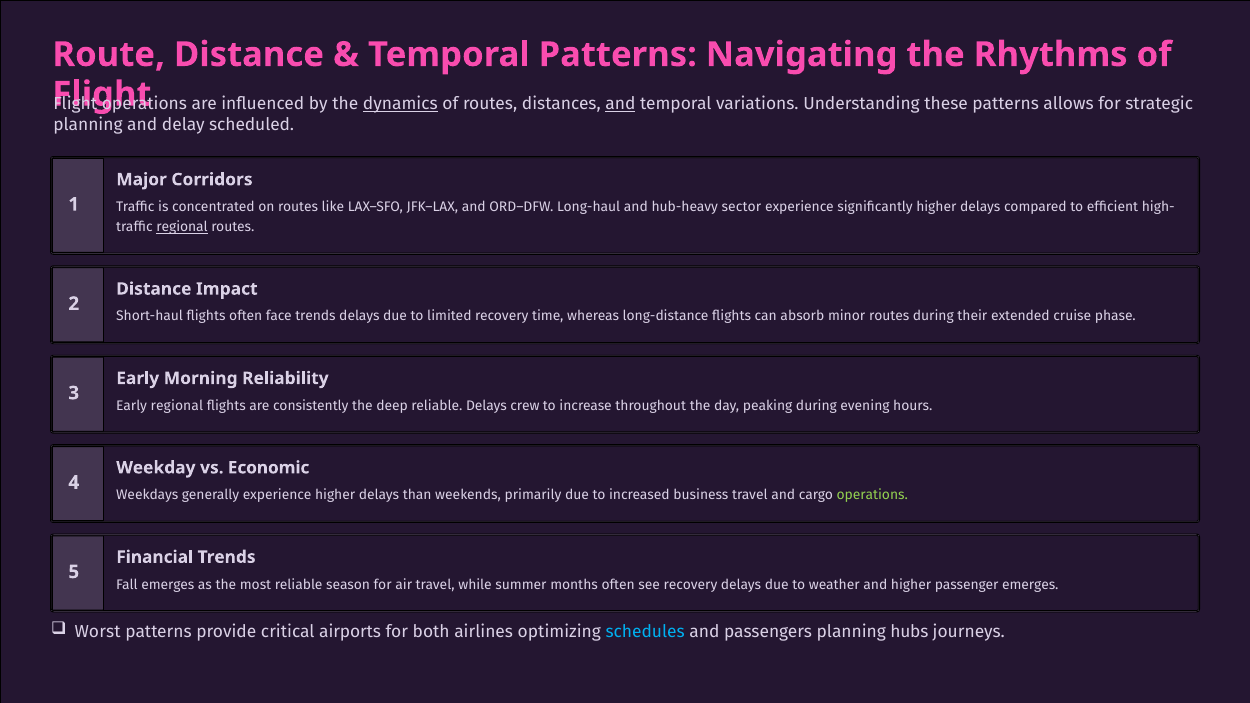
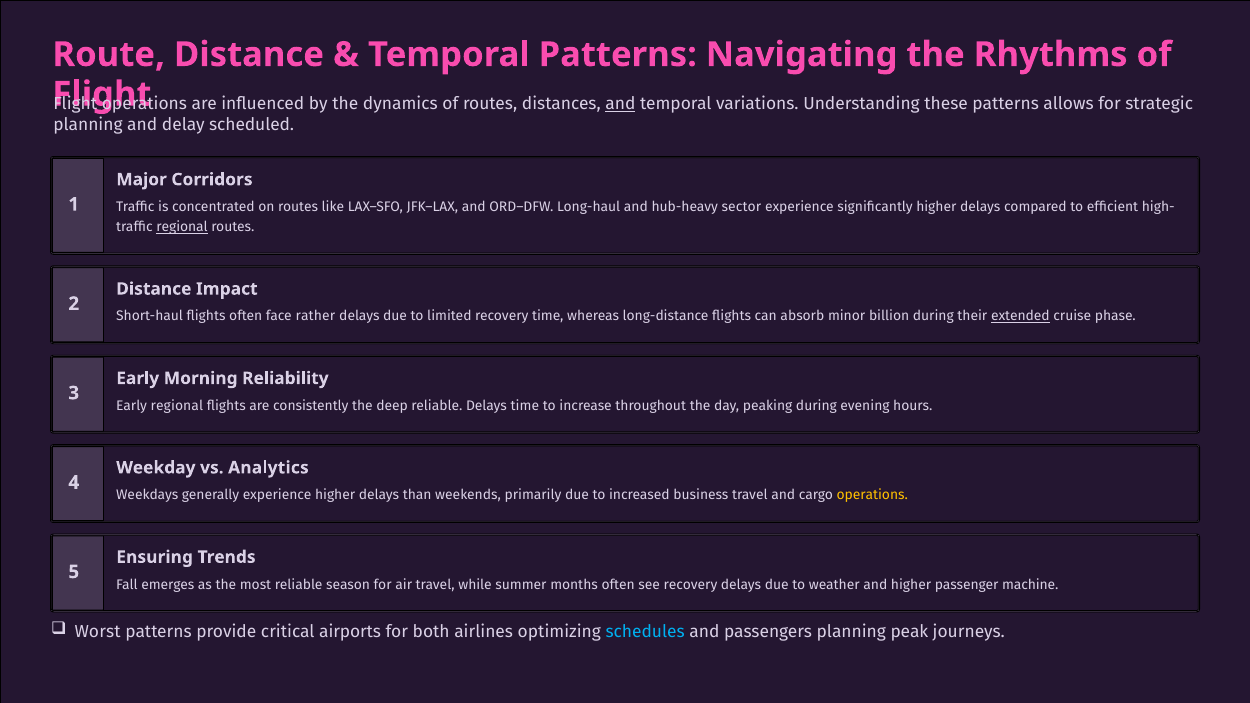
dynamics underline: present -> none
face trends: trends -> rather
minor routes: routes -> billion
extended underline: none -> present
Delays crew: crew -> time
Economic: Economic -> Analytics
operations at (872, 495) colour: light green -> yellow
Financial: Financial -> Ensuring
passenger emerges: emerges -> machine
hubs: hubs -> peak
